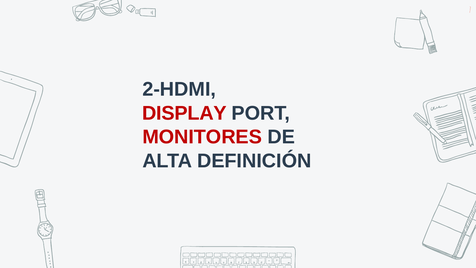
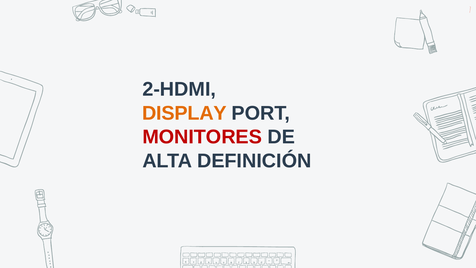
DISPLAY colour: red -> orange
